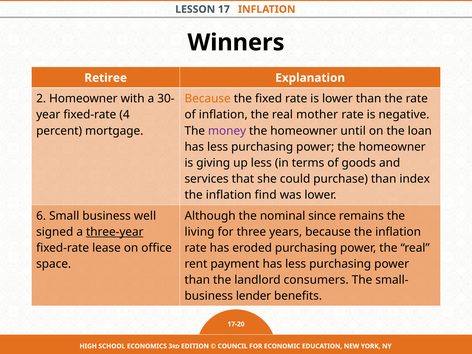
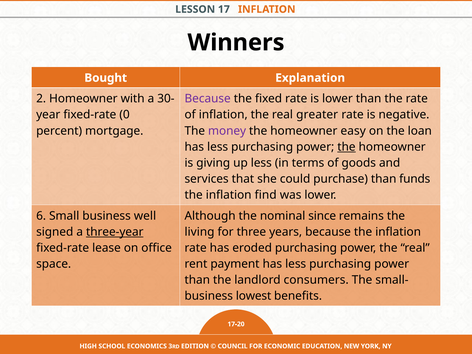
Retiree: Retiree -> Bought
Because at (208, 99) colour: orange -> purple
4: 4 -> 0
mother: mother -> greater
until: until -> easy
the at (346, 147) underline: none -> present
index: index -> funds
lender: lender -> lowest
